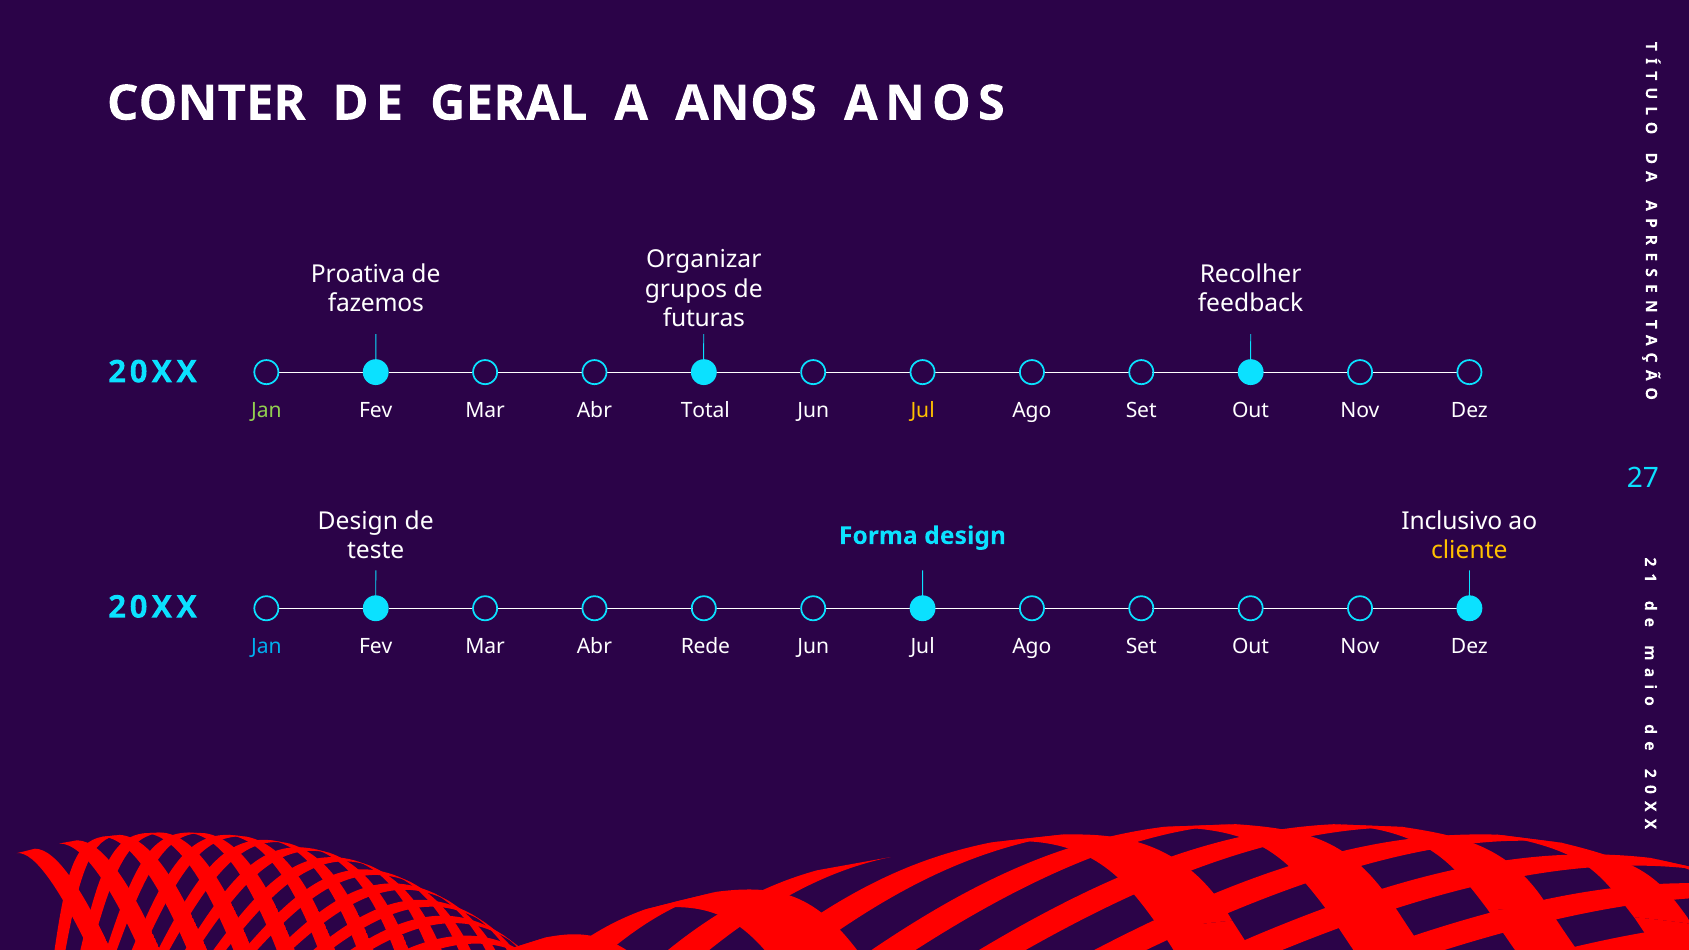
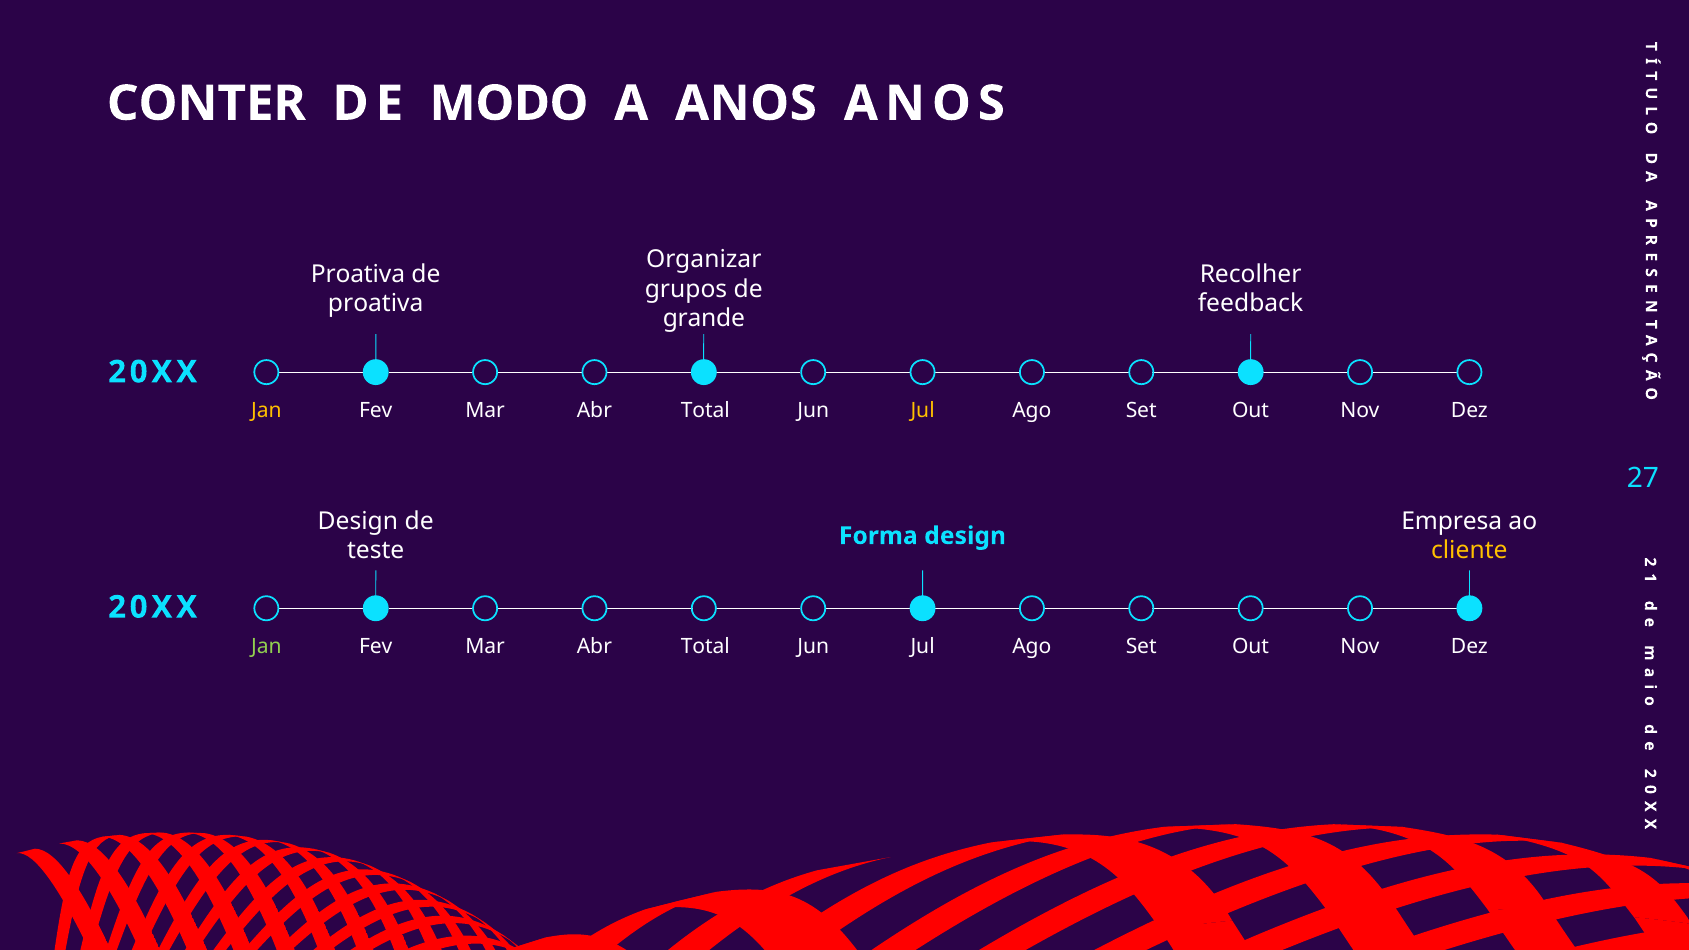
GERAL: GERAL -> MODO
fazemos at (376, 304): fazemos -> proativa
futuras: futuras -> grande
Jan at (266, 411) colour: light green -> yellow
Inclusivo: Inclusivo -> Empresa
Jan at (266, 647) colour: light blue -> light green
Rede at (705, 647): Rede -> Total
